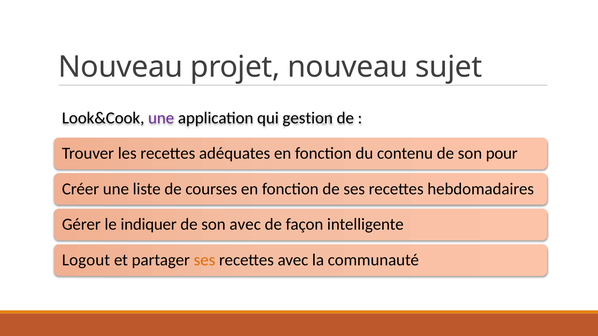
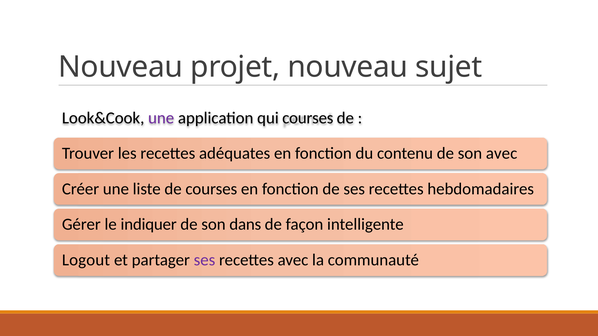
qui gestion: gestion -> courses
son pour: pour -> avec
son avec: avec -> dans
ses at (204, 260) colour: orange -> purple
